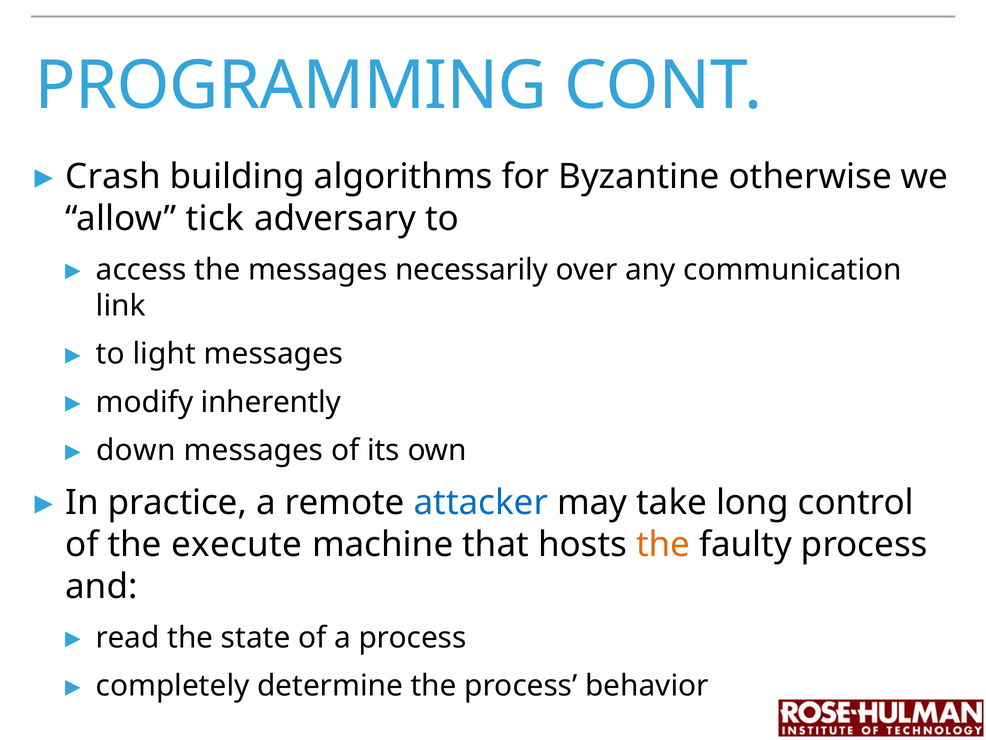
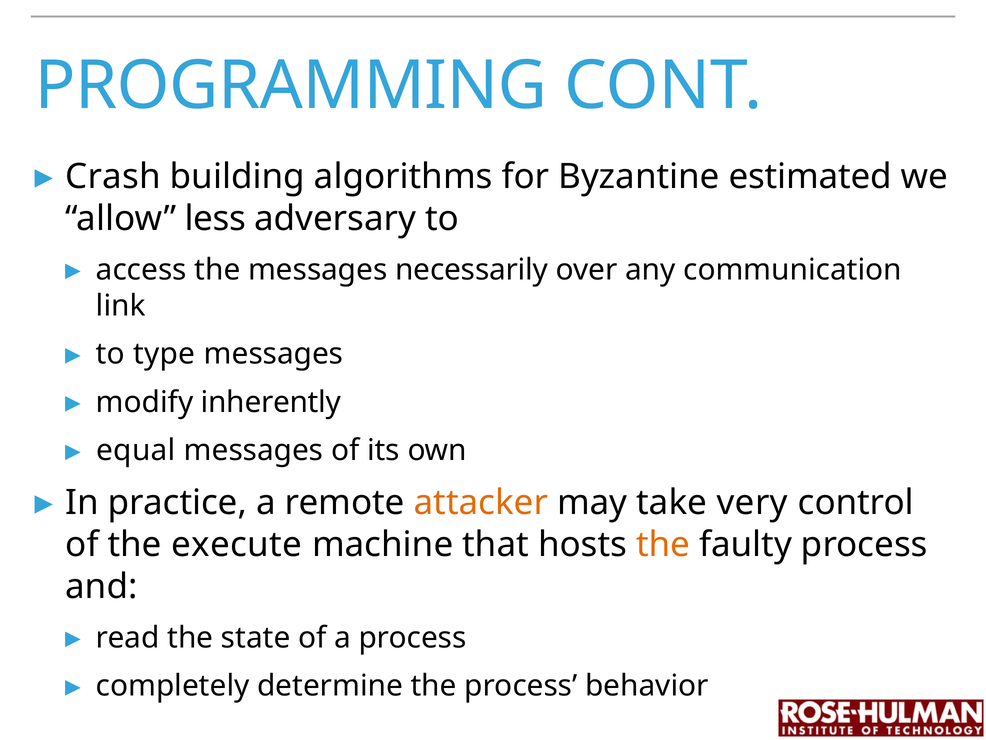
otherwise: otherwise -> estimated
tick: tick -> less
light: light -> type
down: down -> equal
attacker colour: blue -> orange
long: long -> very
